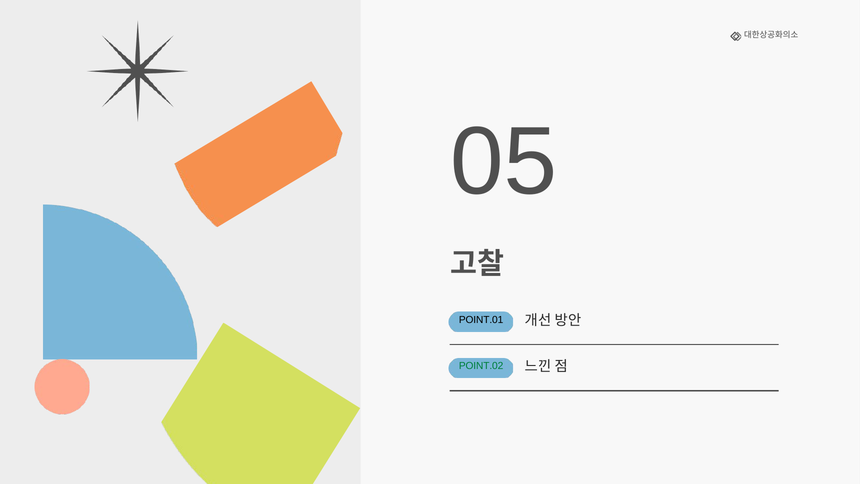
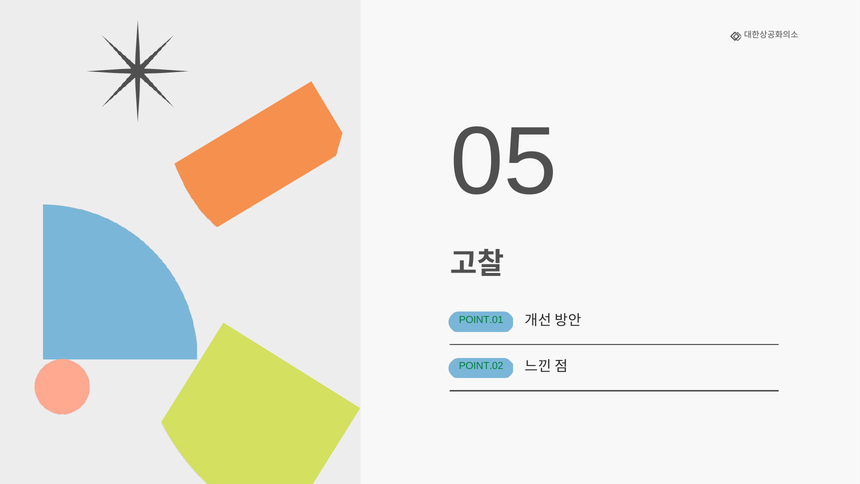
POINT.01 colour: black -> green
